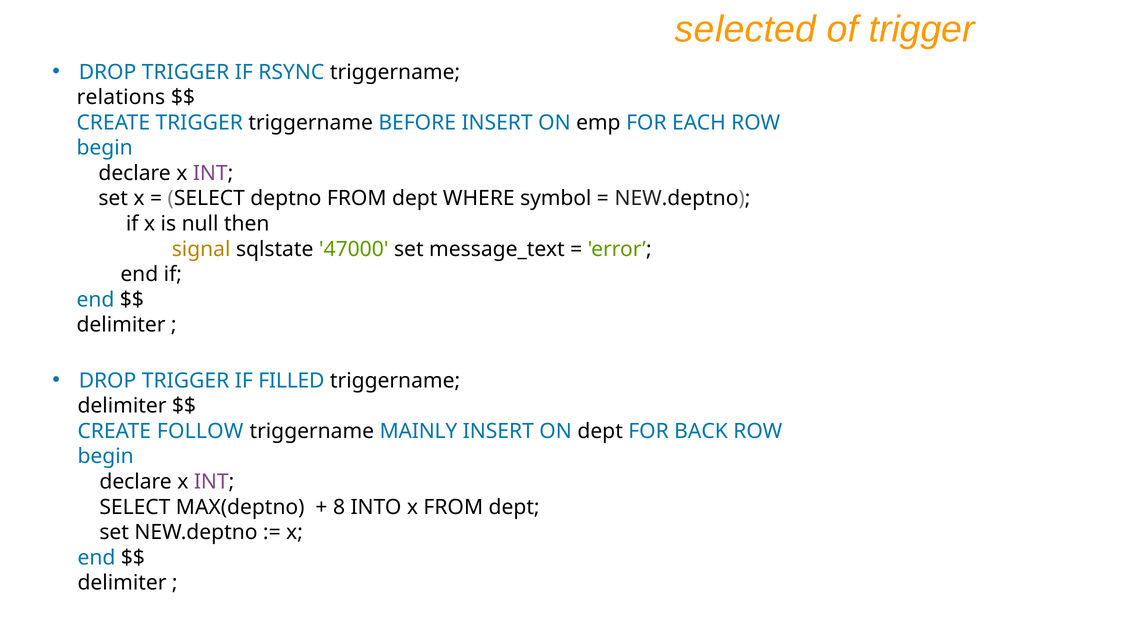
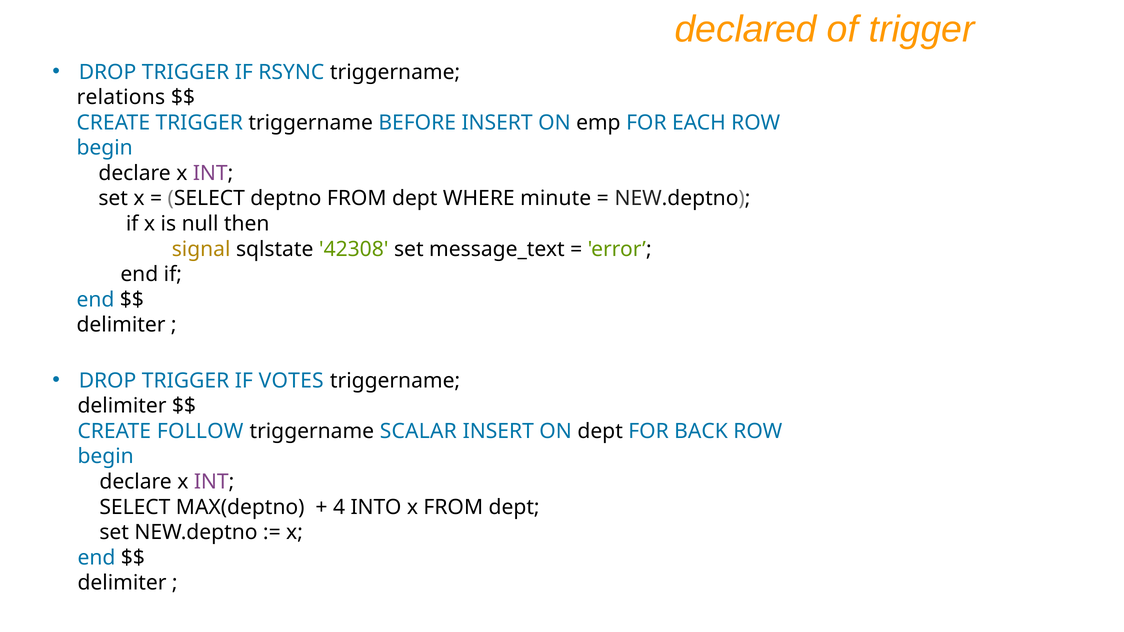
selected: selected -> declared
symbol: symbol -> minute
47000: 47000 -> 42308
FILLED: FILLED -> VOTES
MAINLY: MAINLY -> SCALAR
8: 8 -> 4
